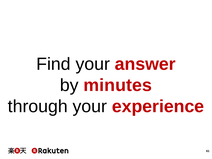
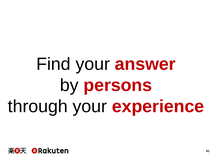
minutes: minutes -> persons
